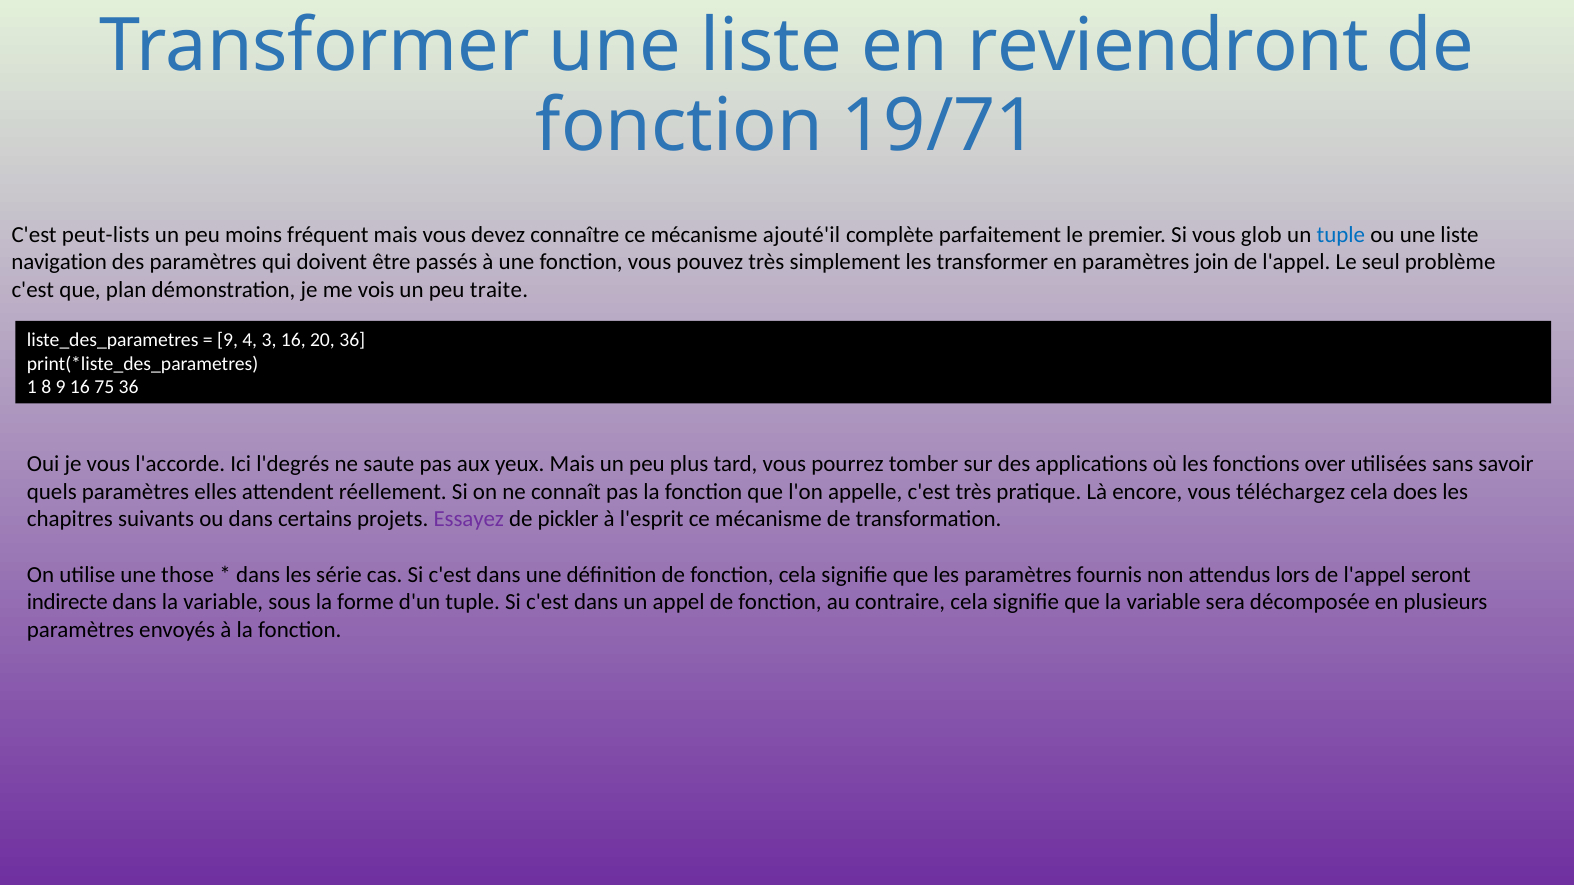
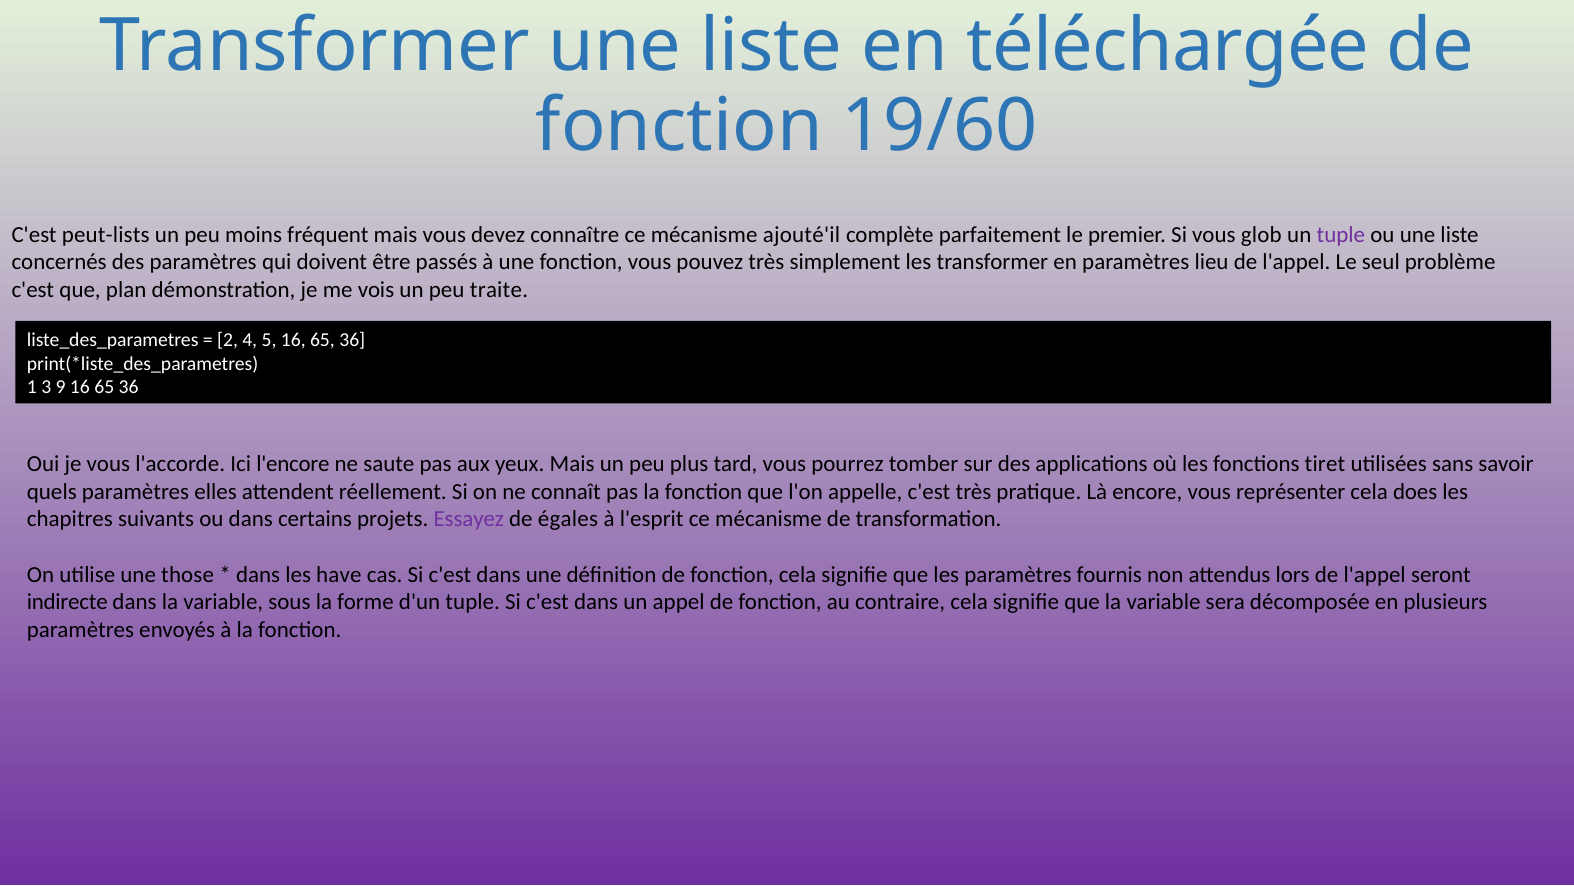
reviendront: reviendront -> téléchargée
19/71: 19/71 -> 19/60
tuple at (1341, 234) colour: blue -> purple
navigation: navigation -> concernés
join: join -> lieu
9 at (228, 340): 9 -> 2
3: 3 -> 5
20 at (322, 340): 20 -> 65
8: 8 -> 3
9 16 75: 75 -> 65
l'degrés: l'degrés -> l'encore
over: over -> tiret
téléchargez: téléchargez -> représenter
pickler: pickler -> égales
série: série -> have
